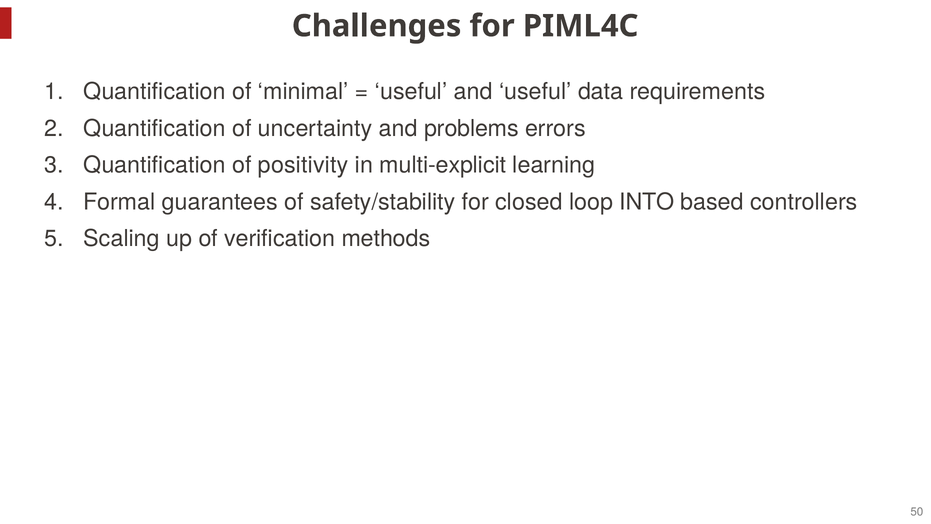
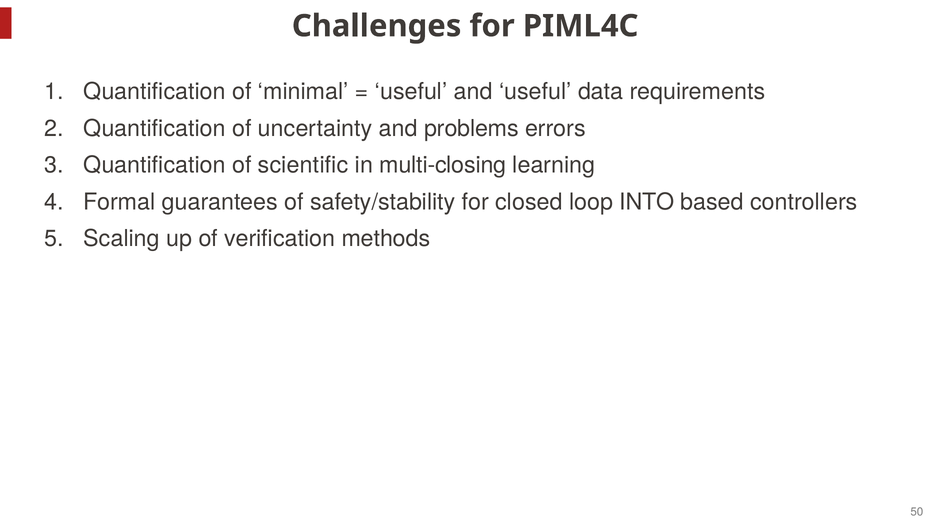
positivity: positivity -> scientific
multi-explicit: multi-explicit -> multi-closing
